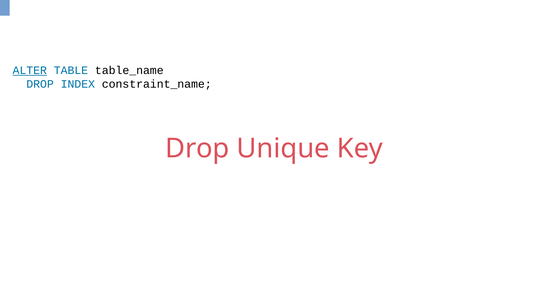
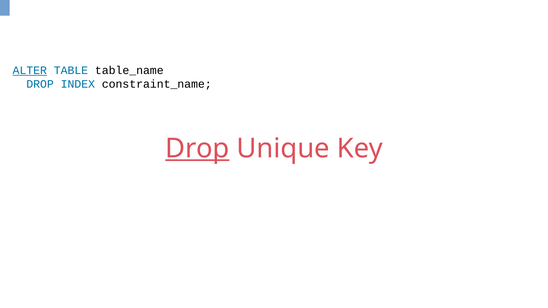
Drop at (197, 149) underline: none -> present
